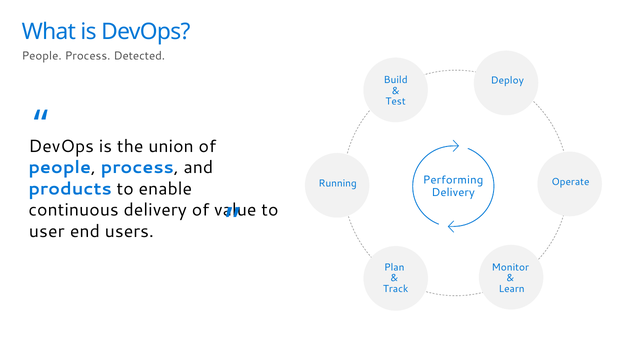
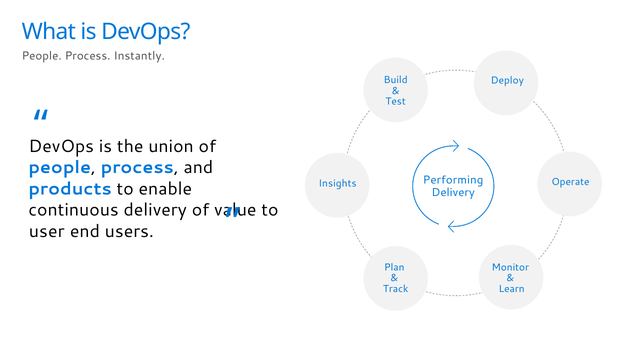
Detected: Detected -> Instantly
Running: Running -> Insights
